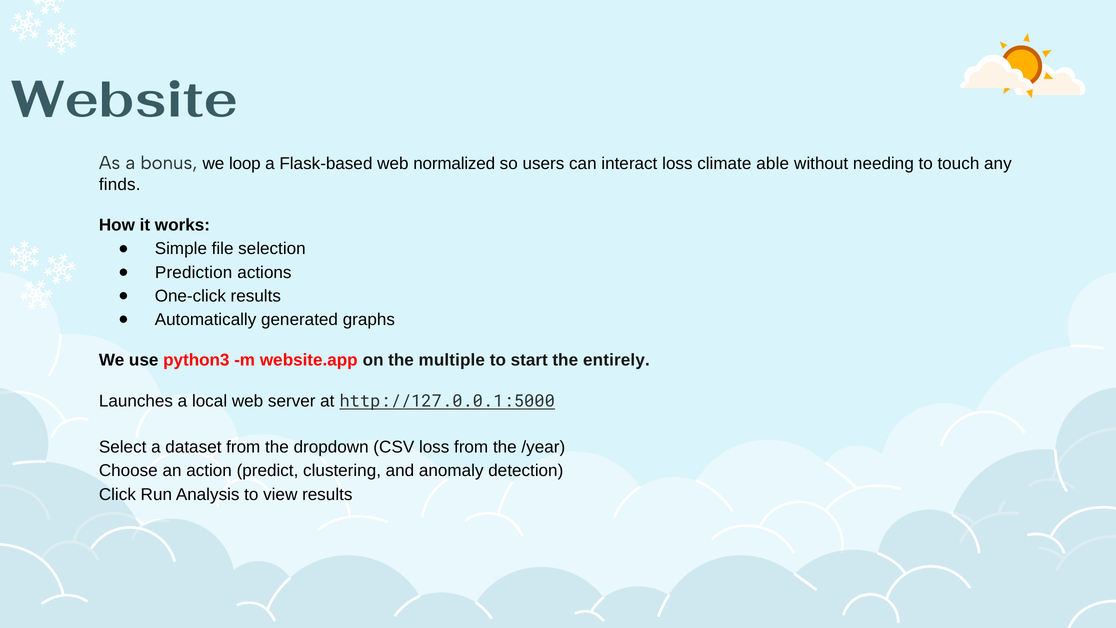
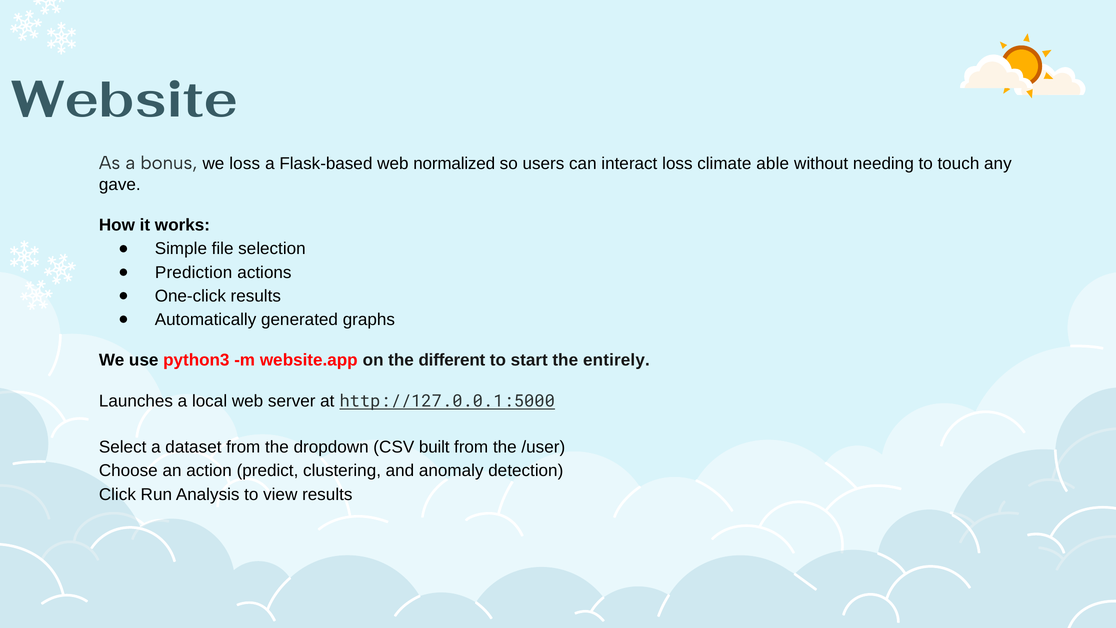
we loop: loop -> loss
finds: finds -> gave
multiple: multiple -> different
CSV loss: loss -> built
/year: /year -> /user
